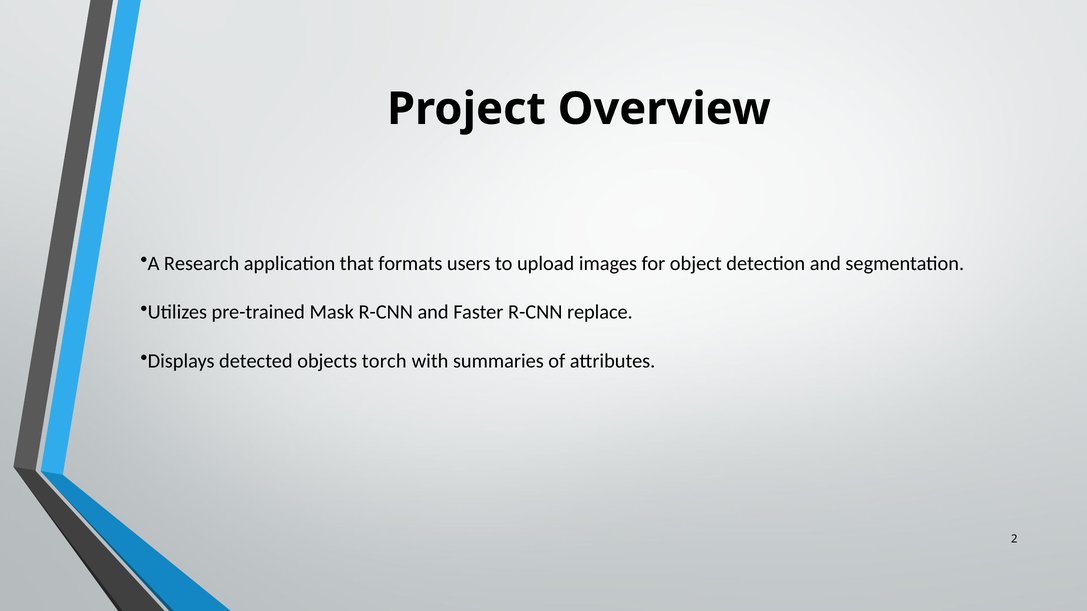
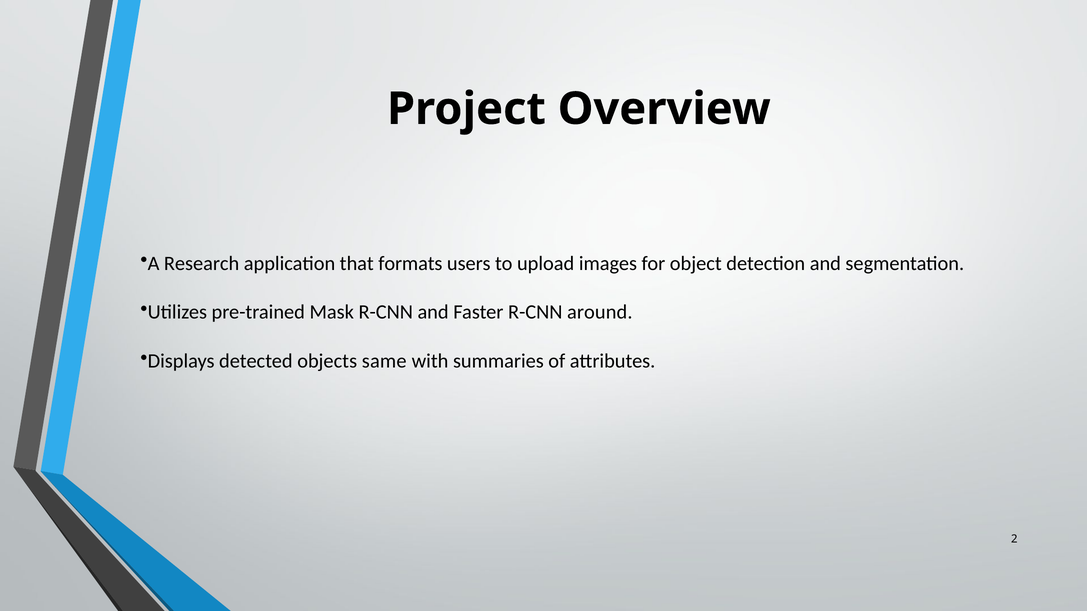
replace: replace -> around
torch: torch -> same
